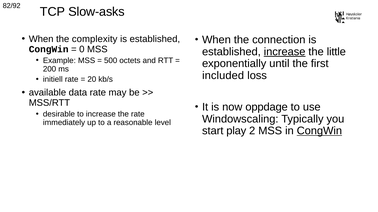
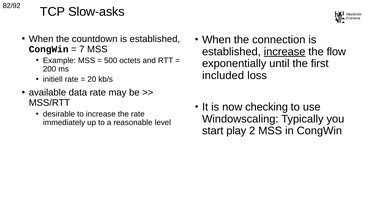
complexity: complexity -> countdown
0: 0 -> 7
little: little -> flow
oppdage: oppdage -> checking
CongWin at (319, 131) underline: present -> none
